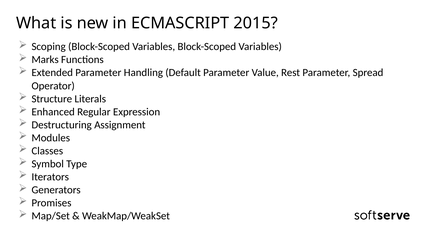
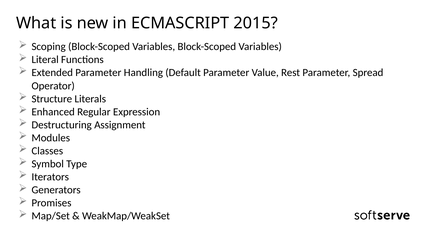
Marks: Marks -> Literal
